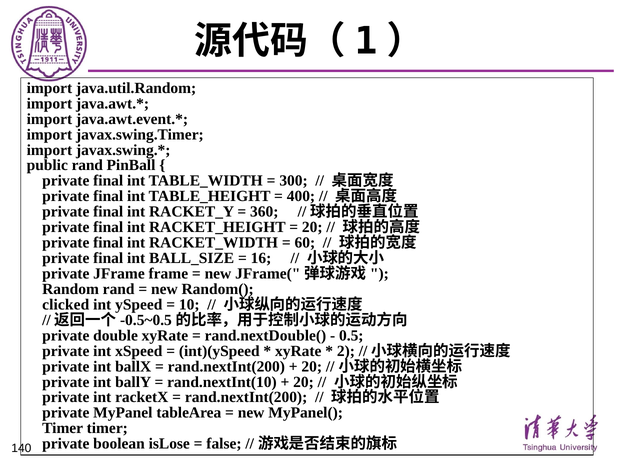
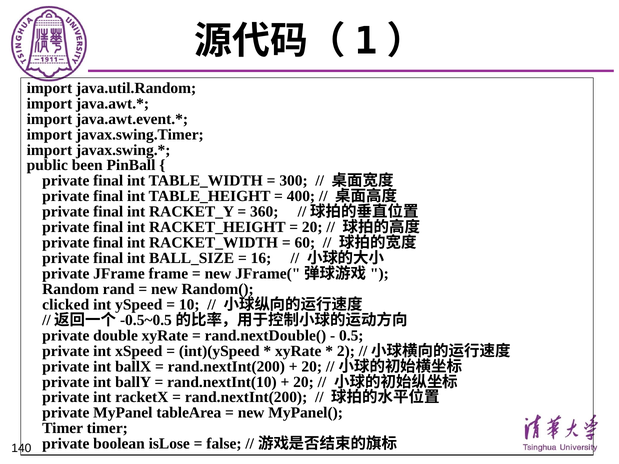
public rand: rand -> been
